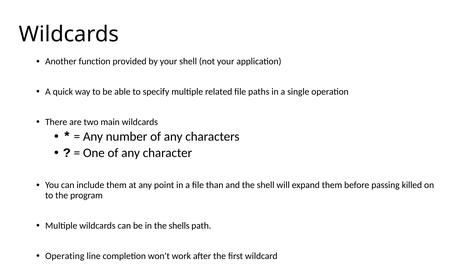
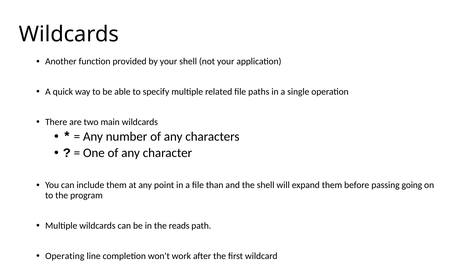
killed: killed -> going
shells: shells -> reads
